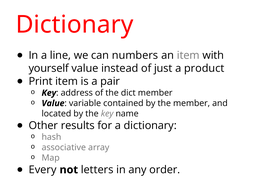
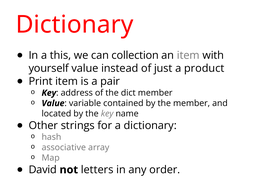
line: line -> this
numbers: numbers -> collection
results: results -> strings
Every: Every -> David
